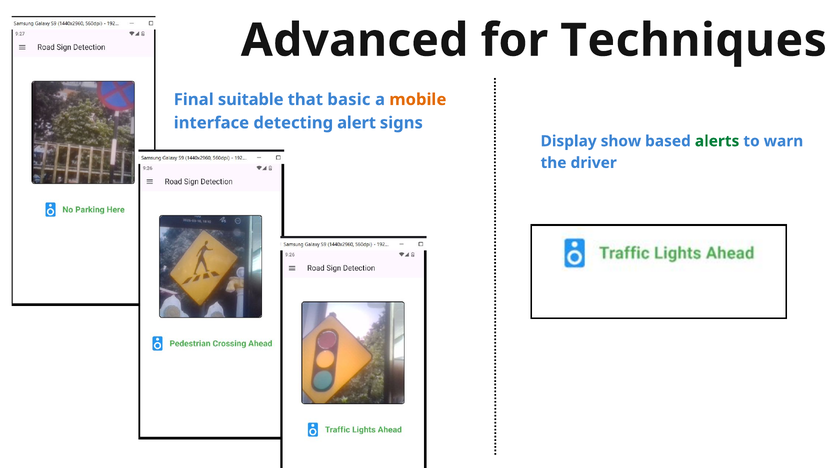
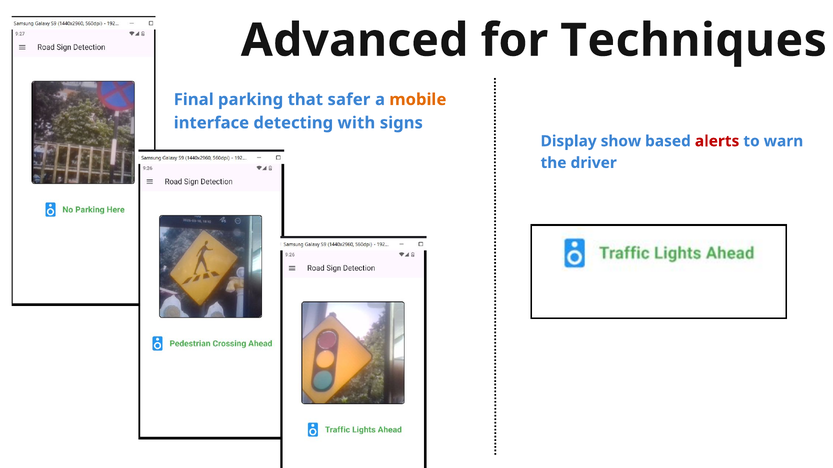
suitable: suitable -> parking
basic: basic -> safer
alert: alert -> with
alerts colour: green -> red
